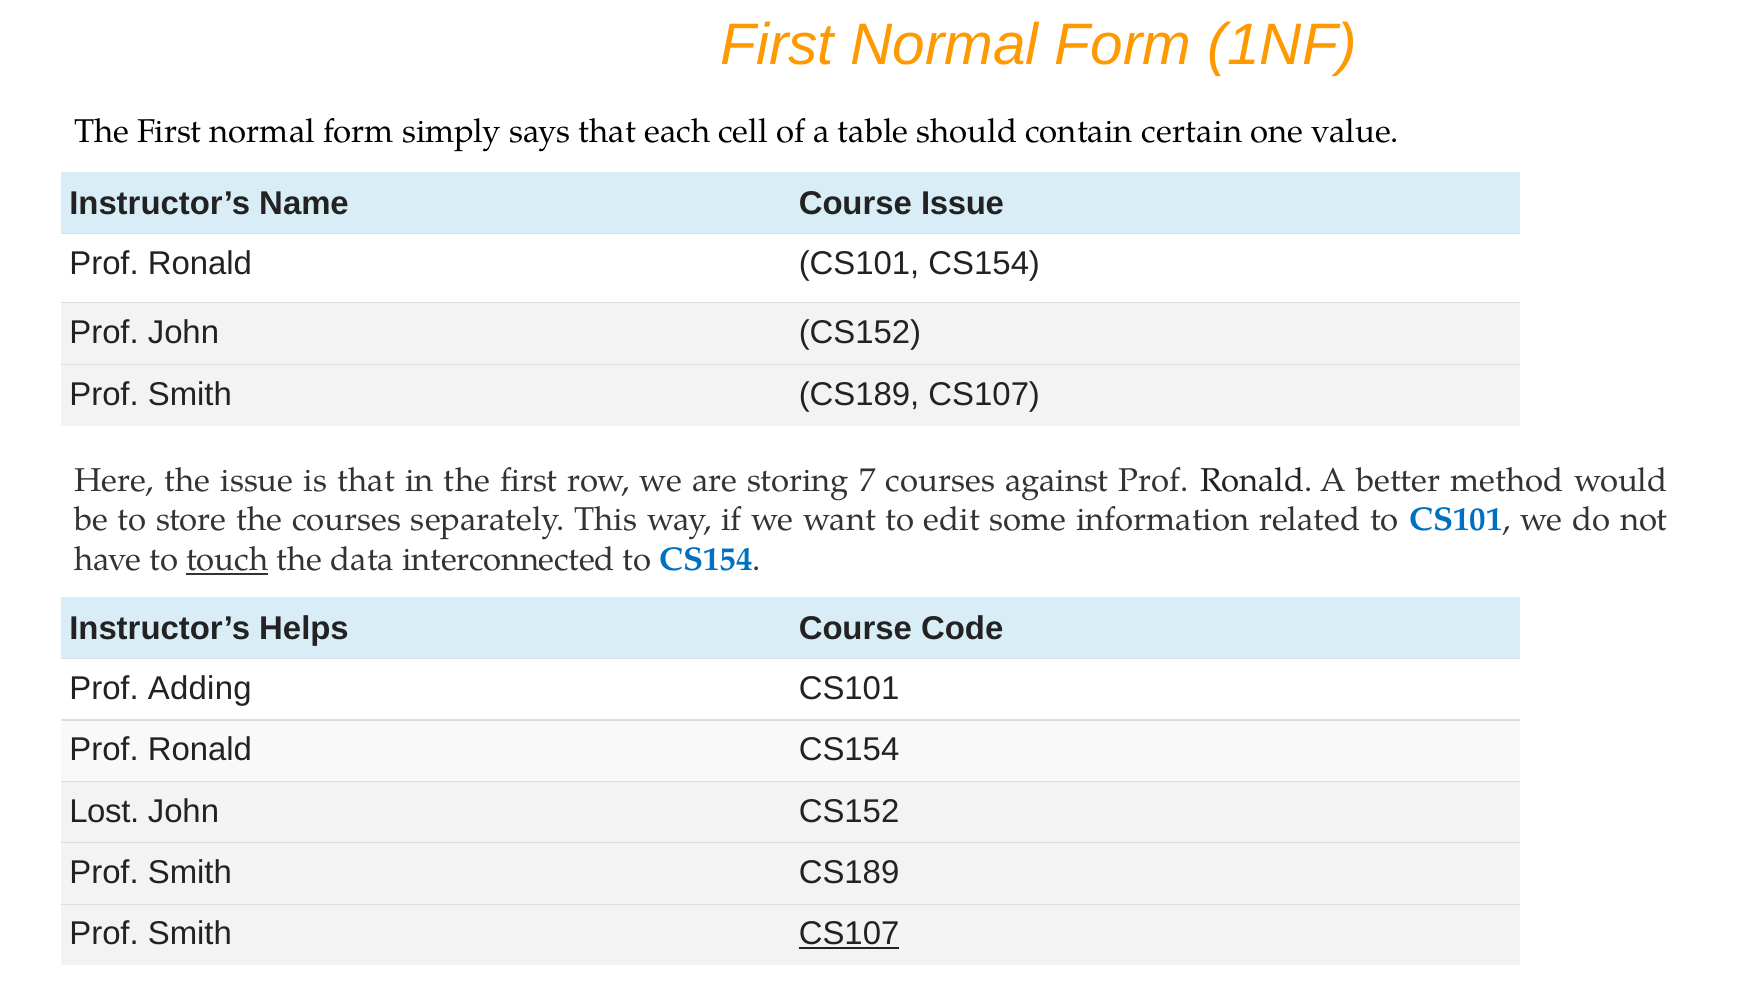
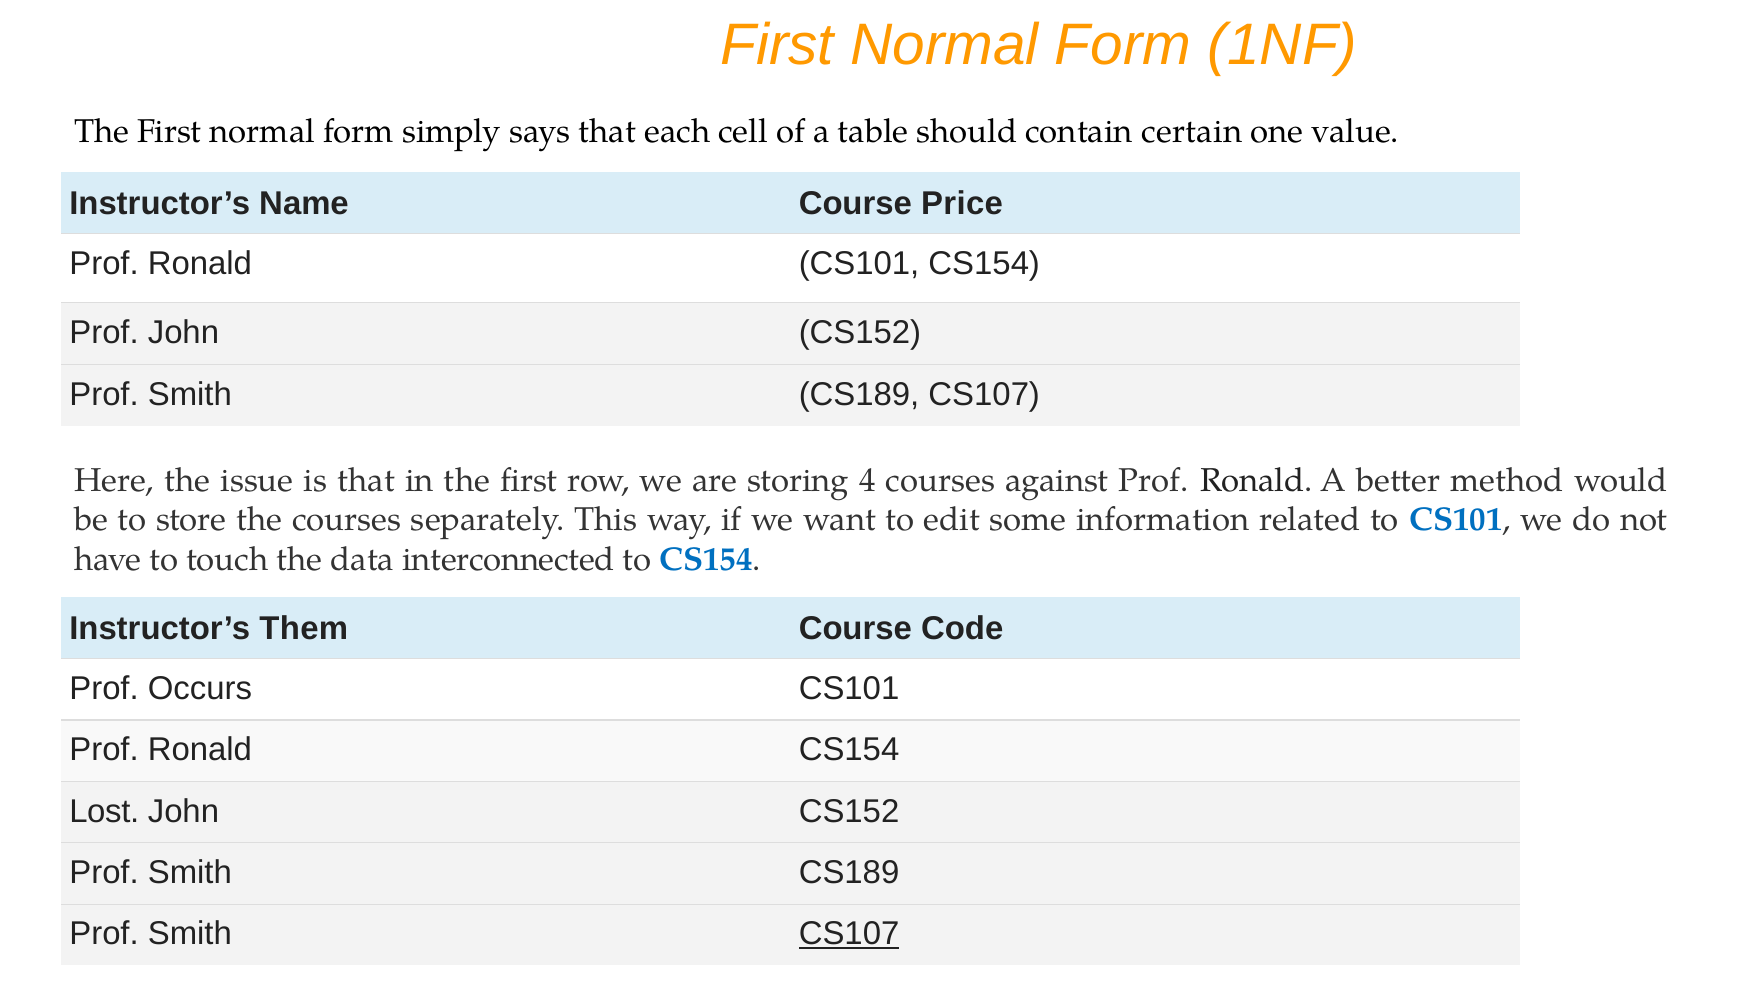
Course Issue: Issue -> Price
7: 7 -> 4
touch underline: present -> none
Helps: Helps -> Them
Adding: Adding -> Occurs
